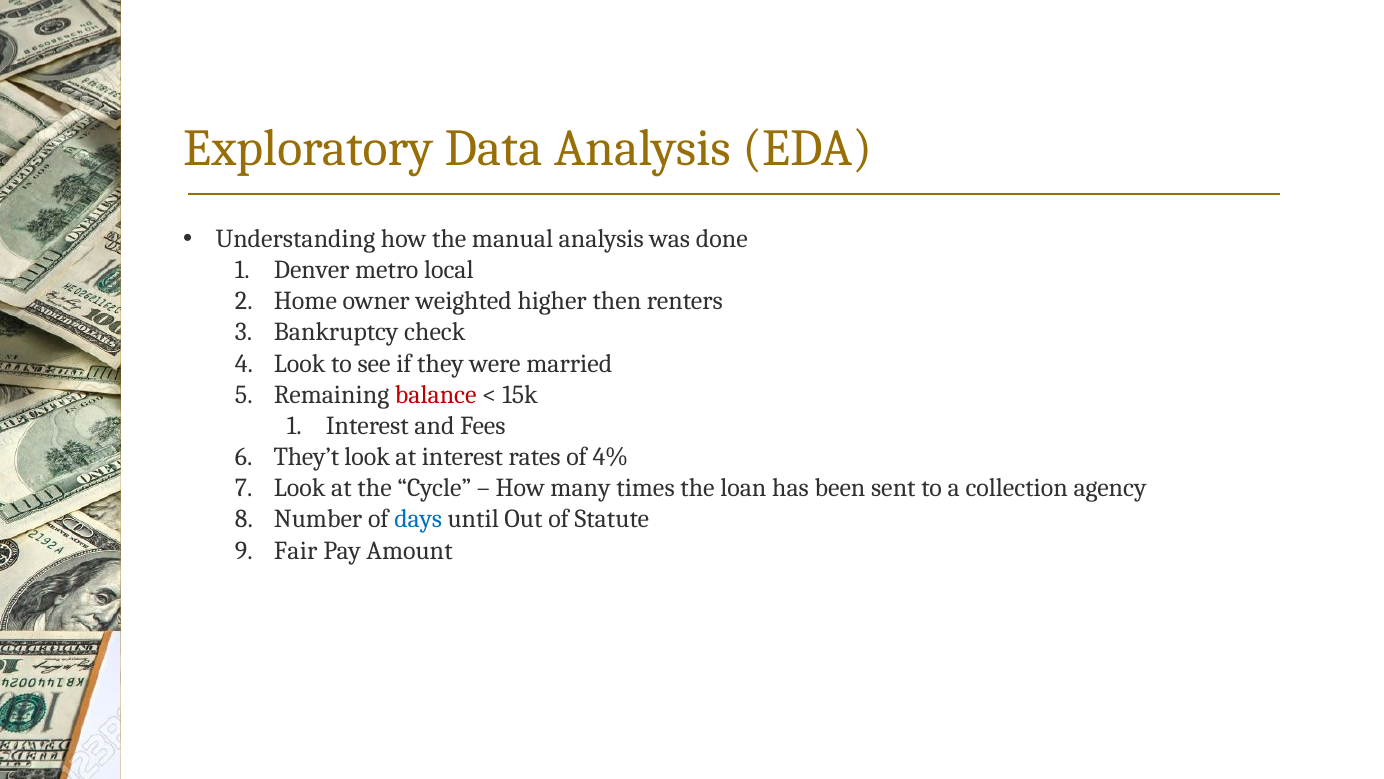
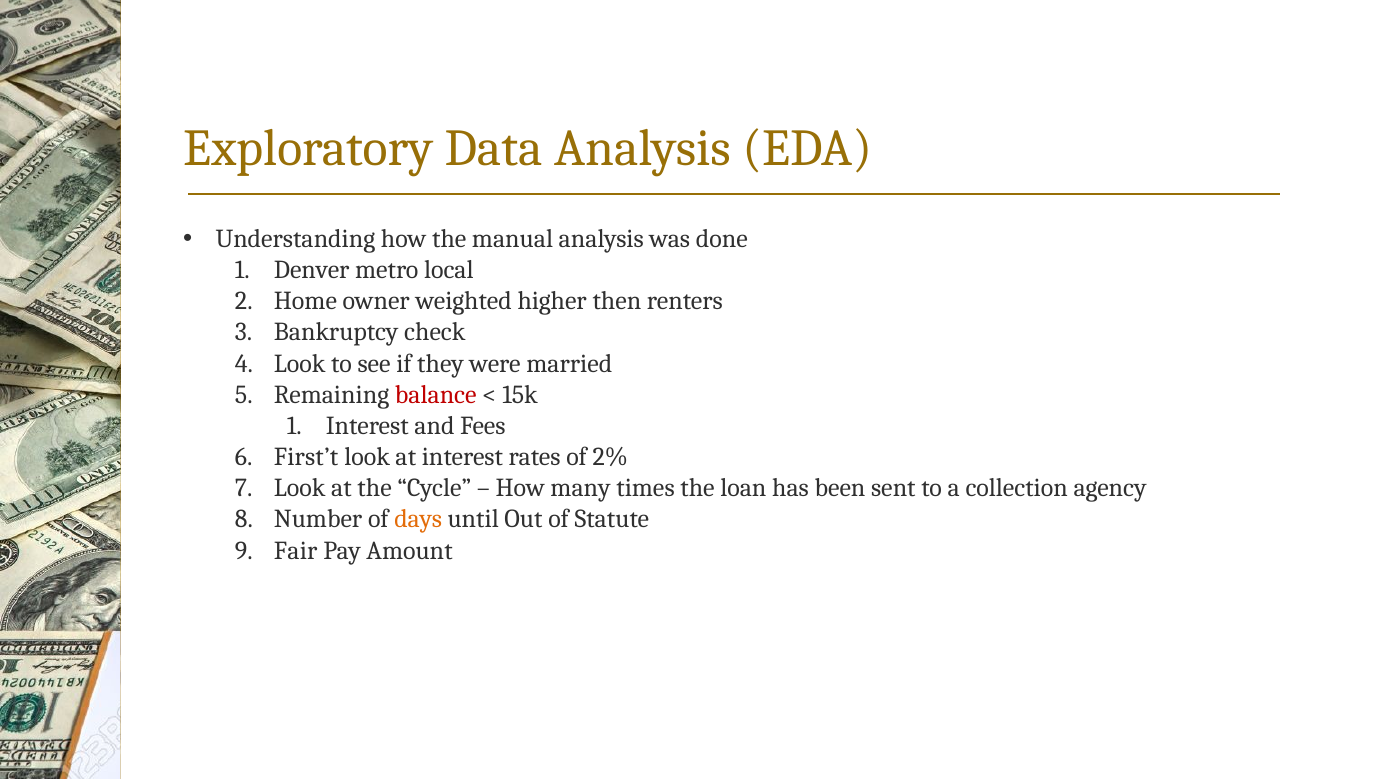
They’t: They’t -> First’t
4%: 4% -> 2%
days colour: blue -> orange
